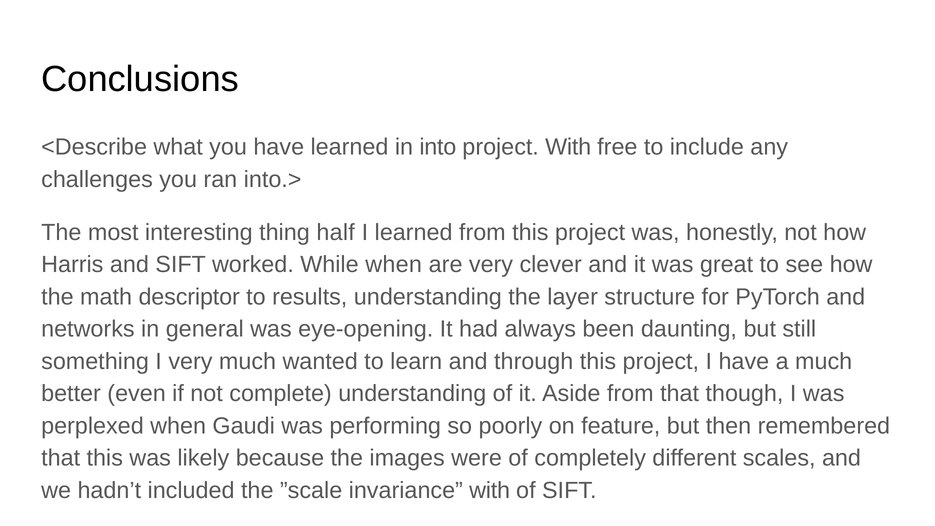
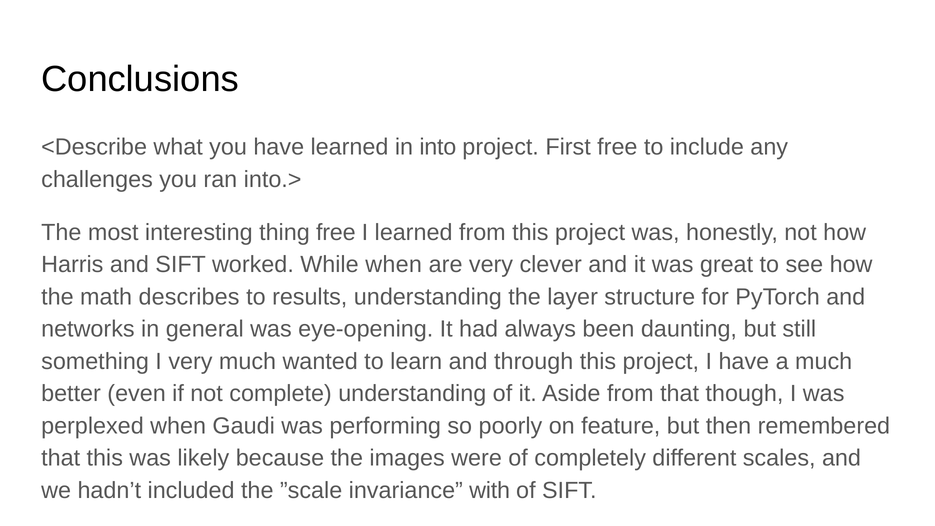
project With: With -> First
thing half: half -> free
descriptor: descriptor -> describes
